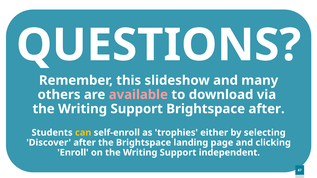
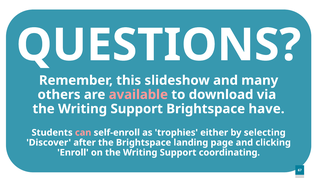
Brightspace after: after -> have
can colour: yellow -> pink
independent: independent -> coordinating
